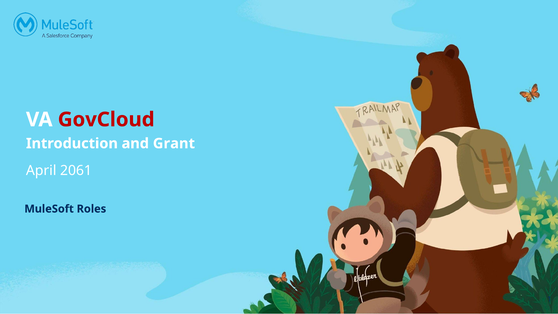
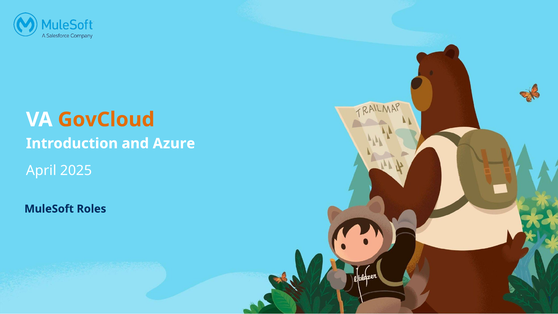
GovCloud colour: red -> orange
Grant: Grant -> Azure
2061: 2061 -> 2025
